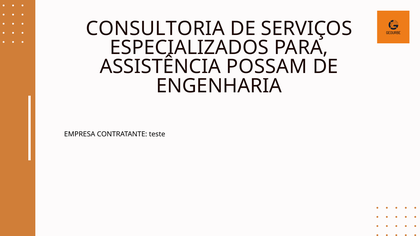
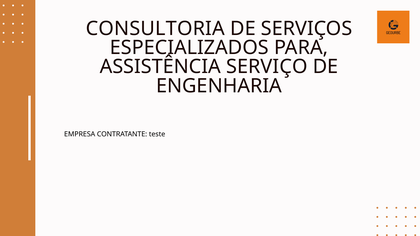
POSSAM: POSSAM -> SERVIÇO
